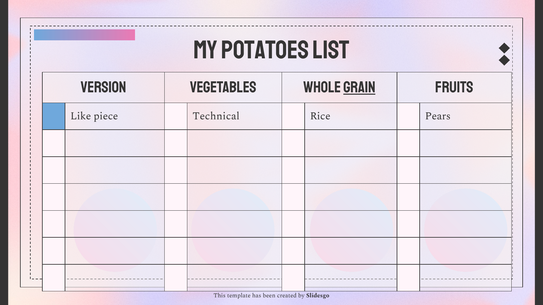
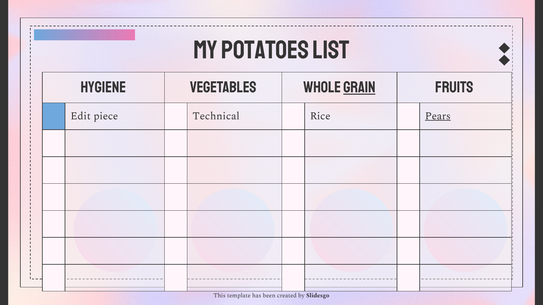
version: version -> hygiene
Like: Like -> Edit
Pears underline: none -> present
